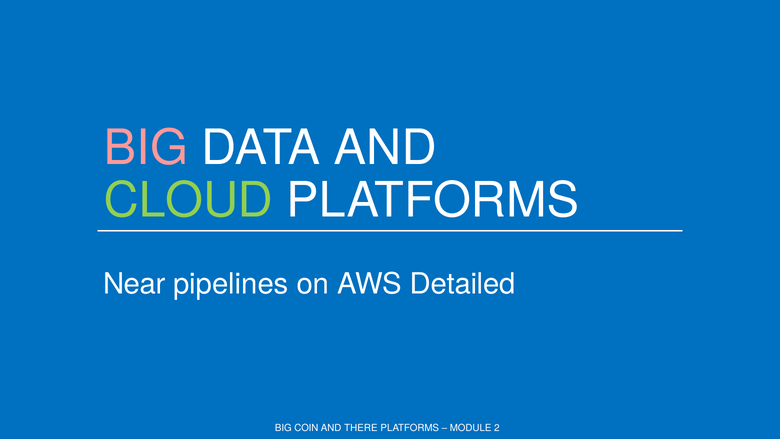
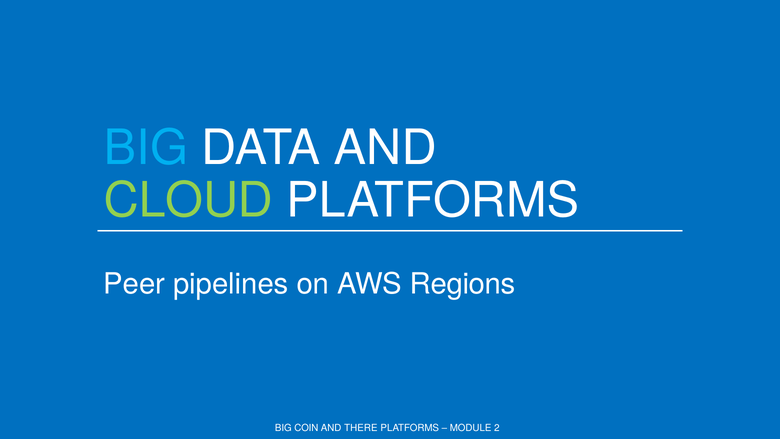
BIG at (146, 148) colour: pink -> light blue
Near: Near -> Peer
Detailed: Detailed -> Regions
